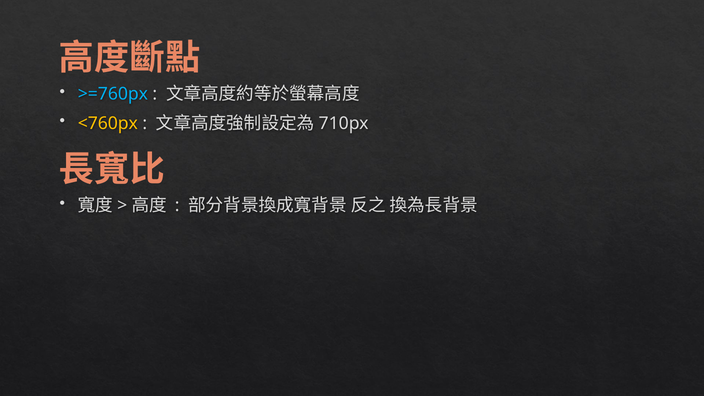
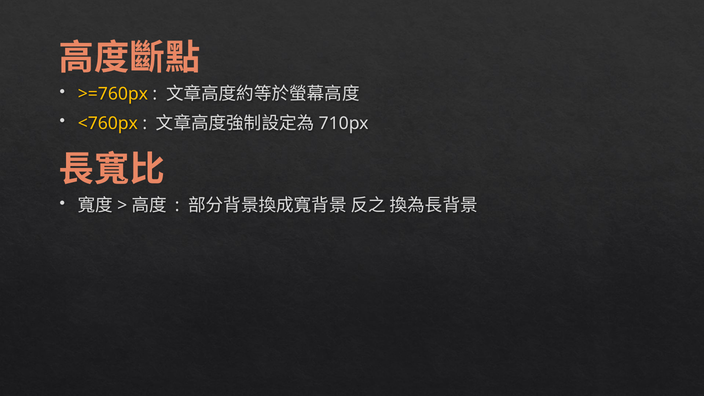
>=760px colour: light blue -> yellow
